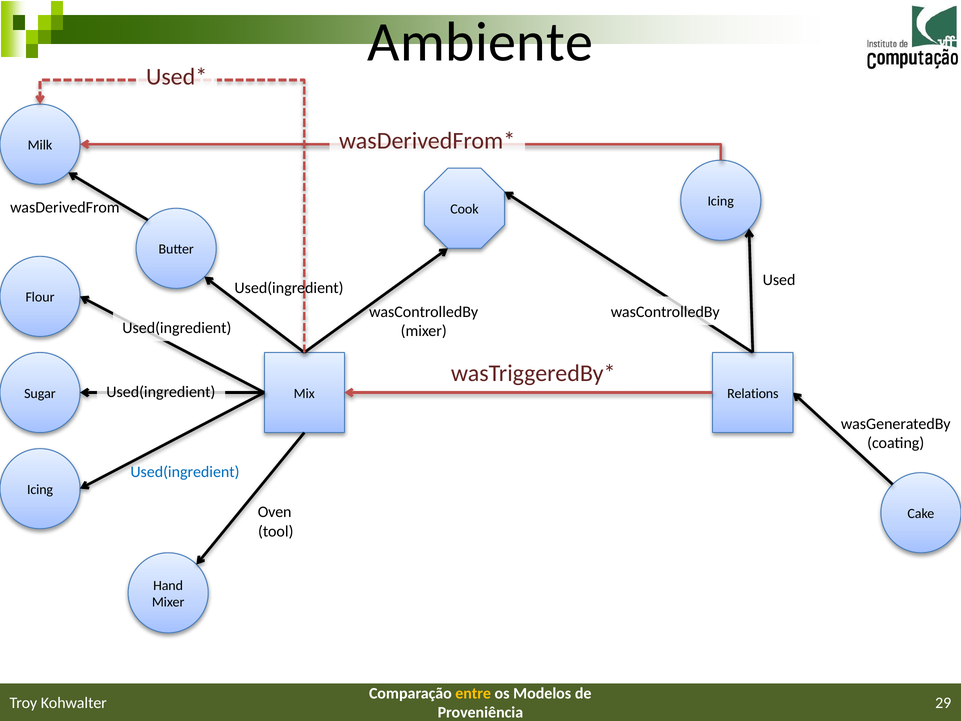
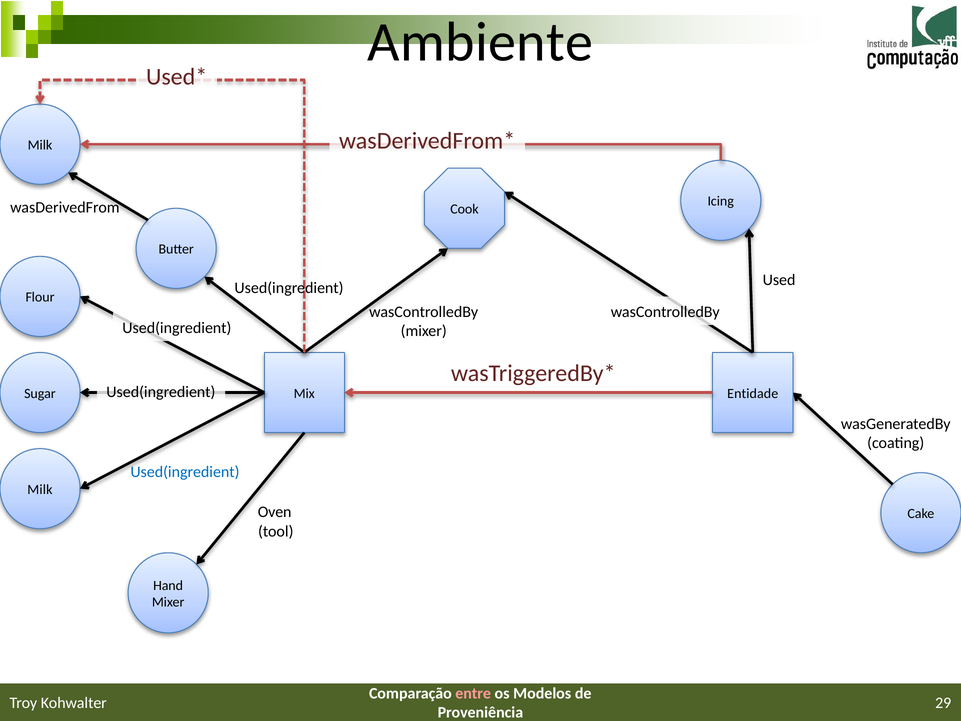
Relations: Relations -> Entidade
Icing at (40, 489): Icing -> Milk
entre colour: yellow -> pink
